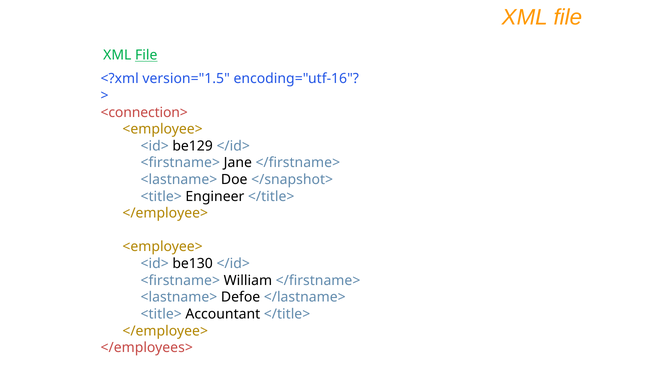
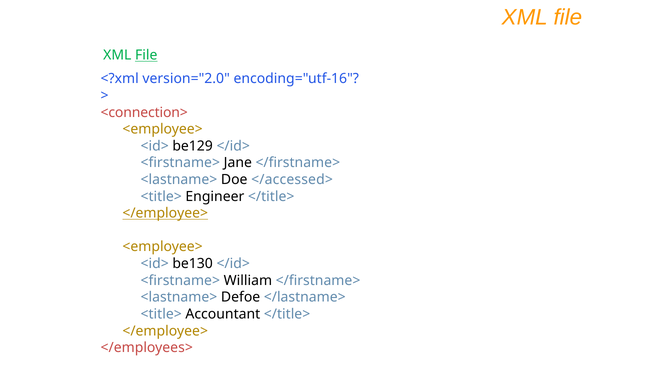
version="1.5: version="1.5 -> version="2.0
</snapshot>: </snapshot> -> </accessed>
</employee> at (165, 213) underline: none -> present
